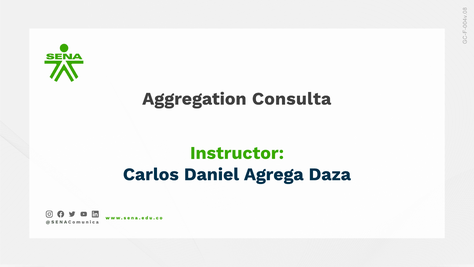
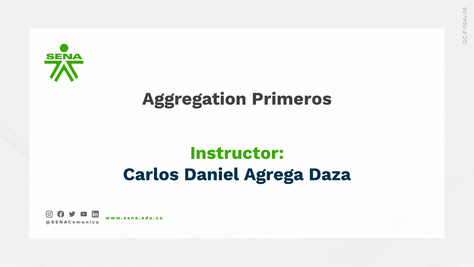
Consulta: Consulta -> Primeros
